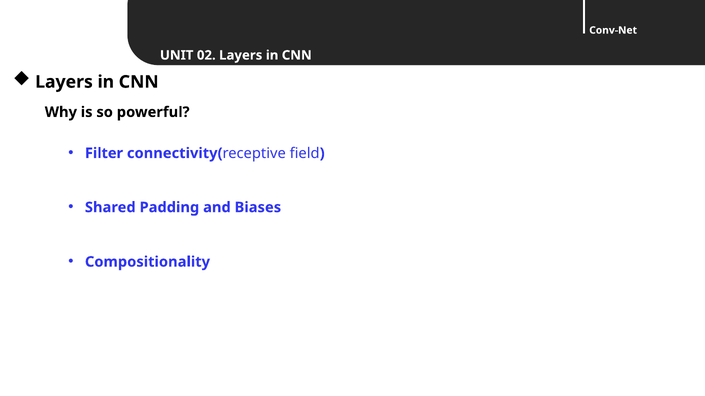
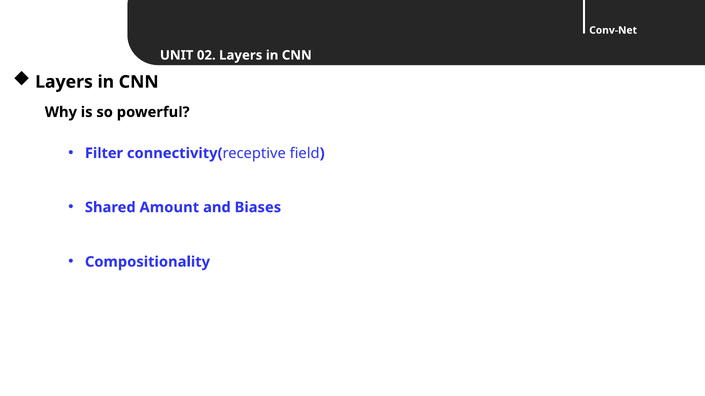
Padding: Padding -> Amount
